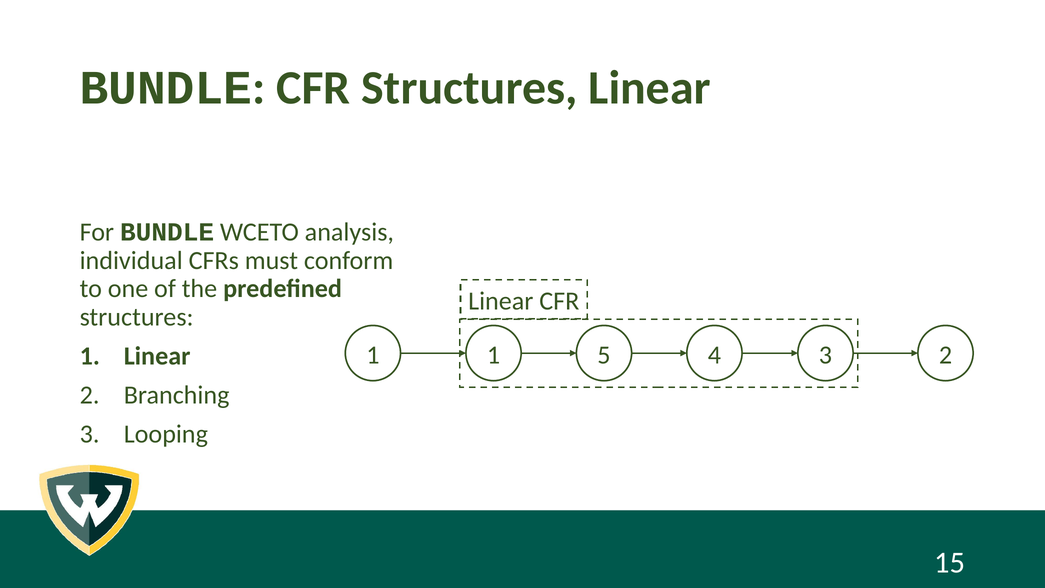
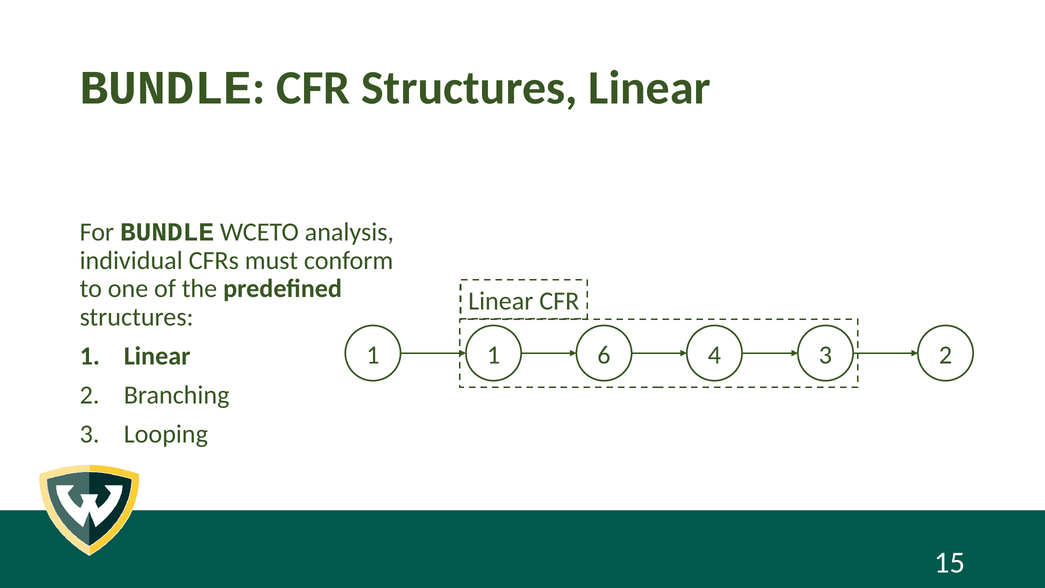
5: 5 -> 6
